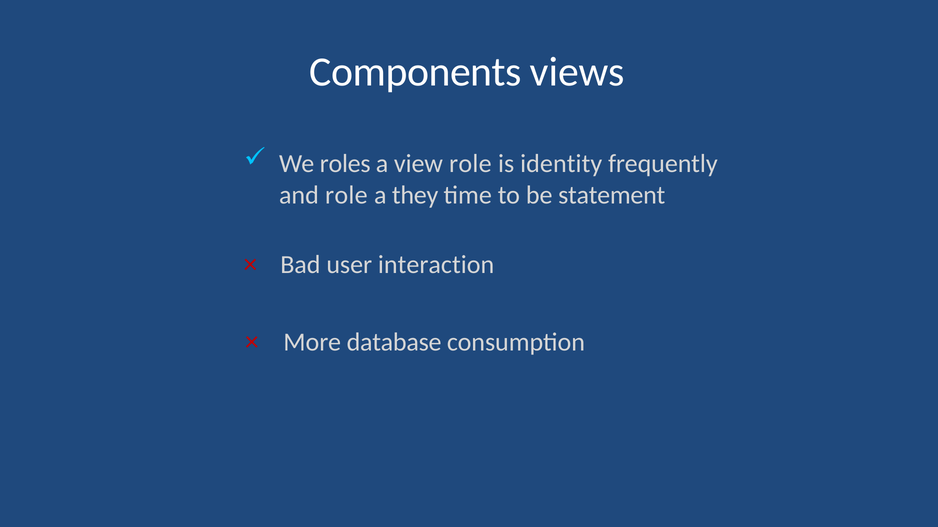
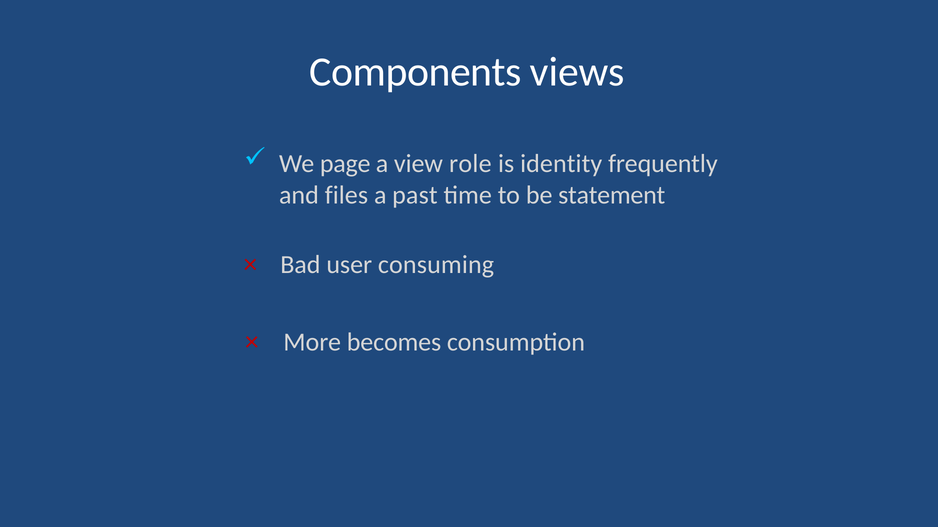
roles: roles -> page
and role: role -> files
they: they -> past
interaction: interaction -> consuming
database: database -> becomes
